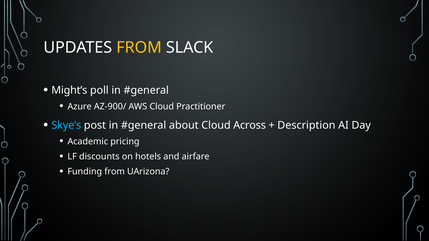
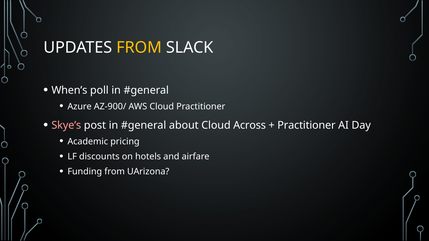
Might’s: Might’s -> When’s
Skye’s colour: light blue -> pink
Description at (306, 126): Description -> Practitioner
